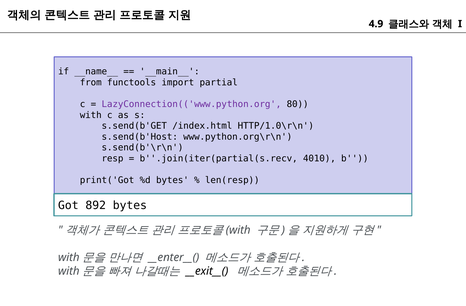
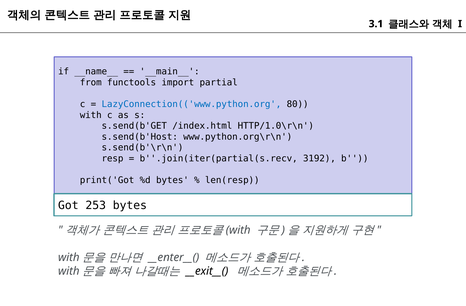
4.9: 4.9 -> 3.1
LazyConnection(('www.python.org colour: purple -> blue
4010: 4010 -> 3192
892: 892 -> 253
